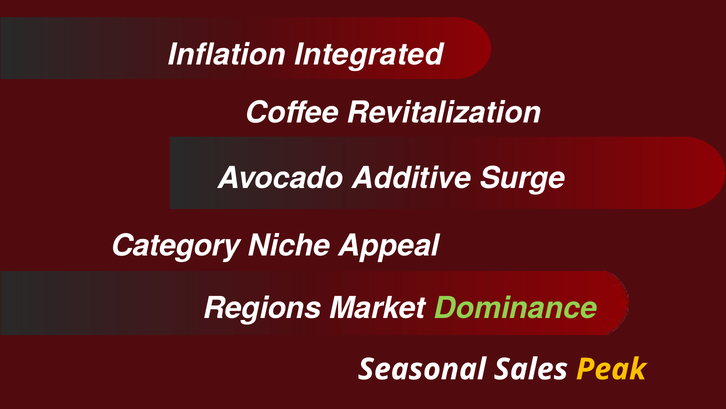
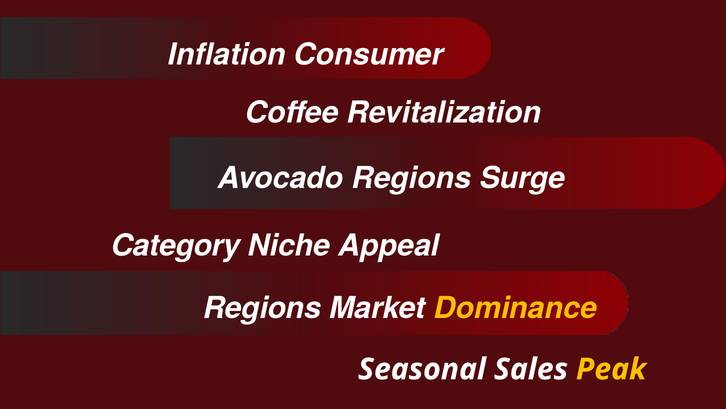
Integrated: Integrated -> Consumer
Avocado Additive: Additive -> Regions
Dominance colour: light green -> yellow
